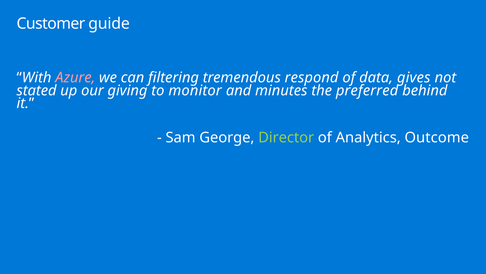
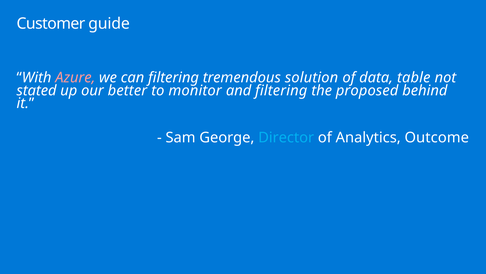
respond: respond -> solution
gives: gives -> table
giving: giving -> better
and minutes: minutes -> filtering
preferred: preferred -> proposed
Director colour: light green -> light blue
